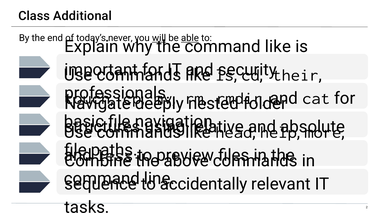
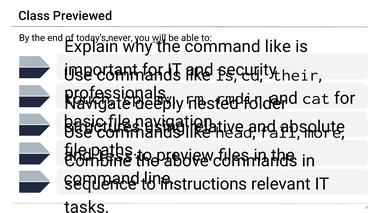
Additional: Additional -> Previewed
able underline: present -> none
help: help -> fall
accidentally: accidentally -> instructions
